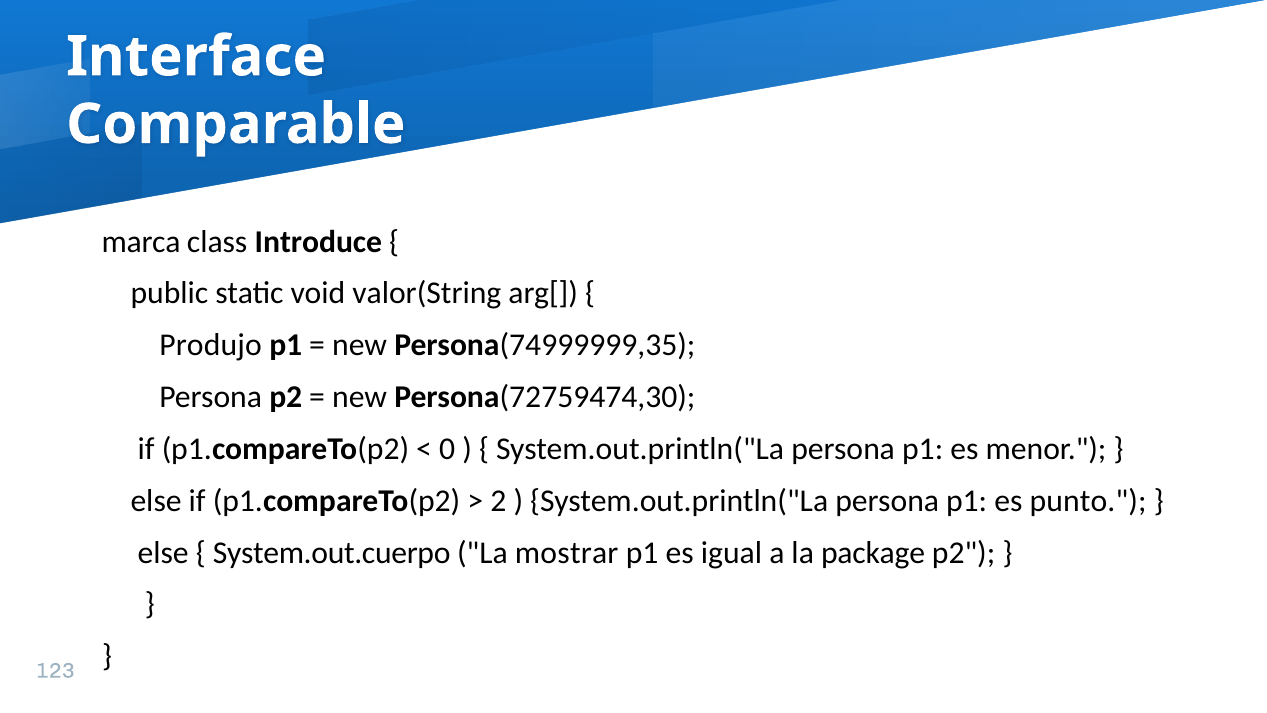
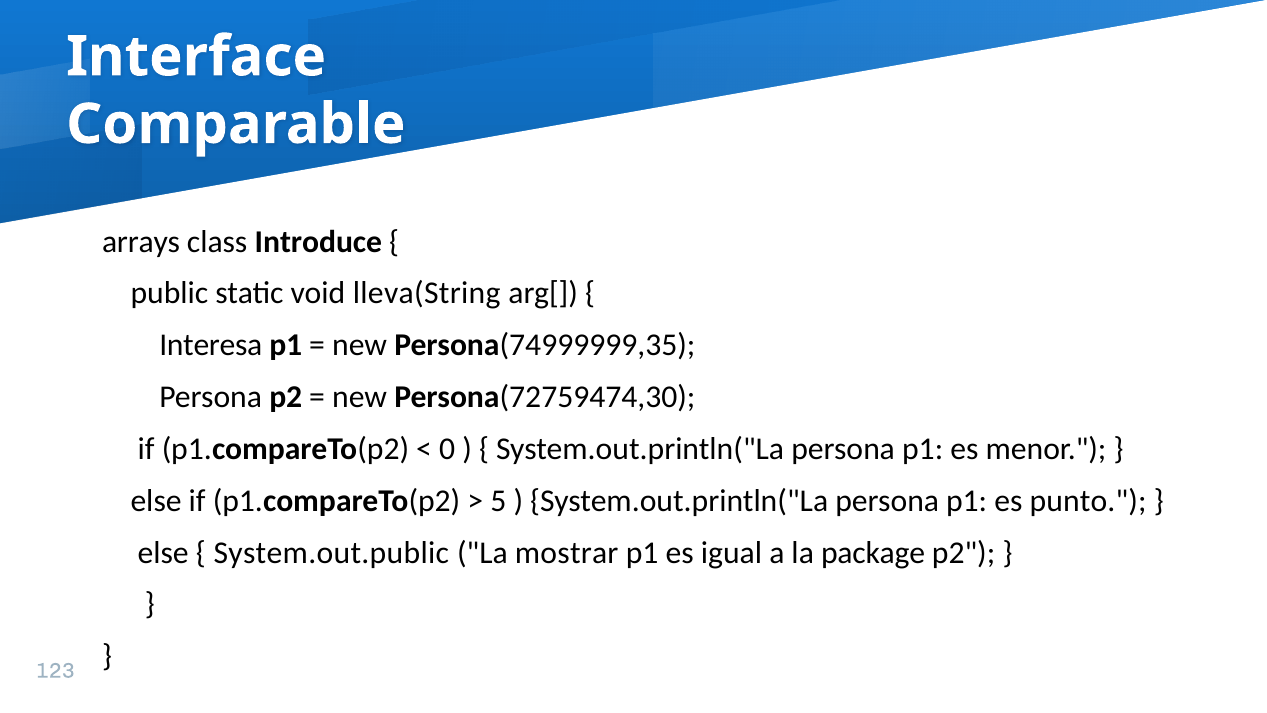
marca: marca -> arrays
valor(String: valor(String -> lleva(String
Produjo: Produjo -> Interesa
2: 2 -> 5
System.out.cuerpo: System.out.cuerpo -> System.out.public
